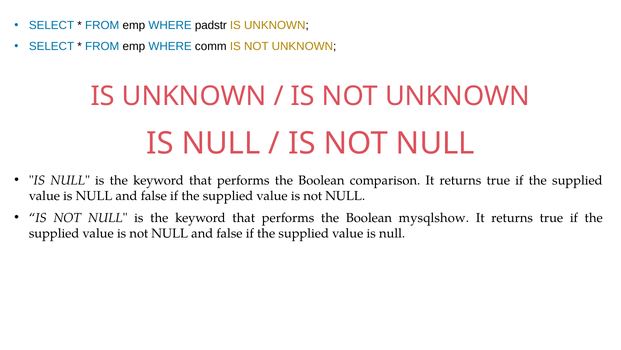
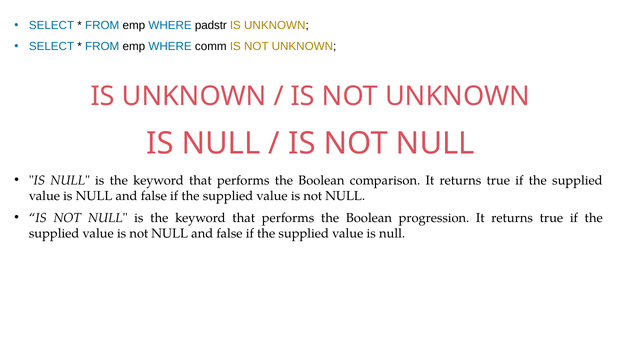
mysqlshow: mysqlshow -> progression
